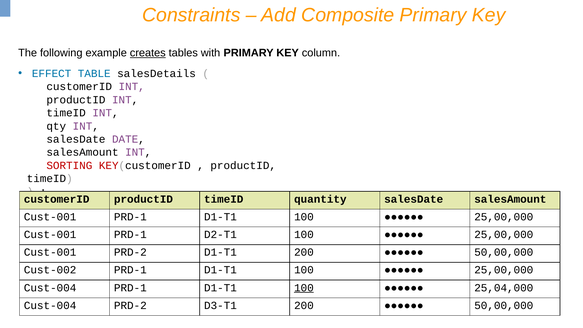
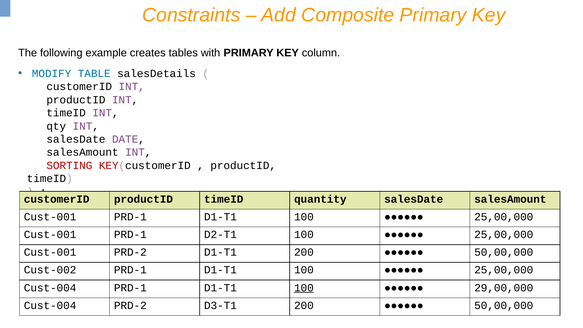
creates underline: present -> none
EFFECT: EFFECT -> MODIFY
25,04,000: 25,04,000 -> 29,00,000
